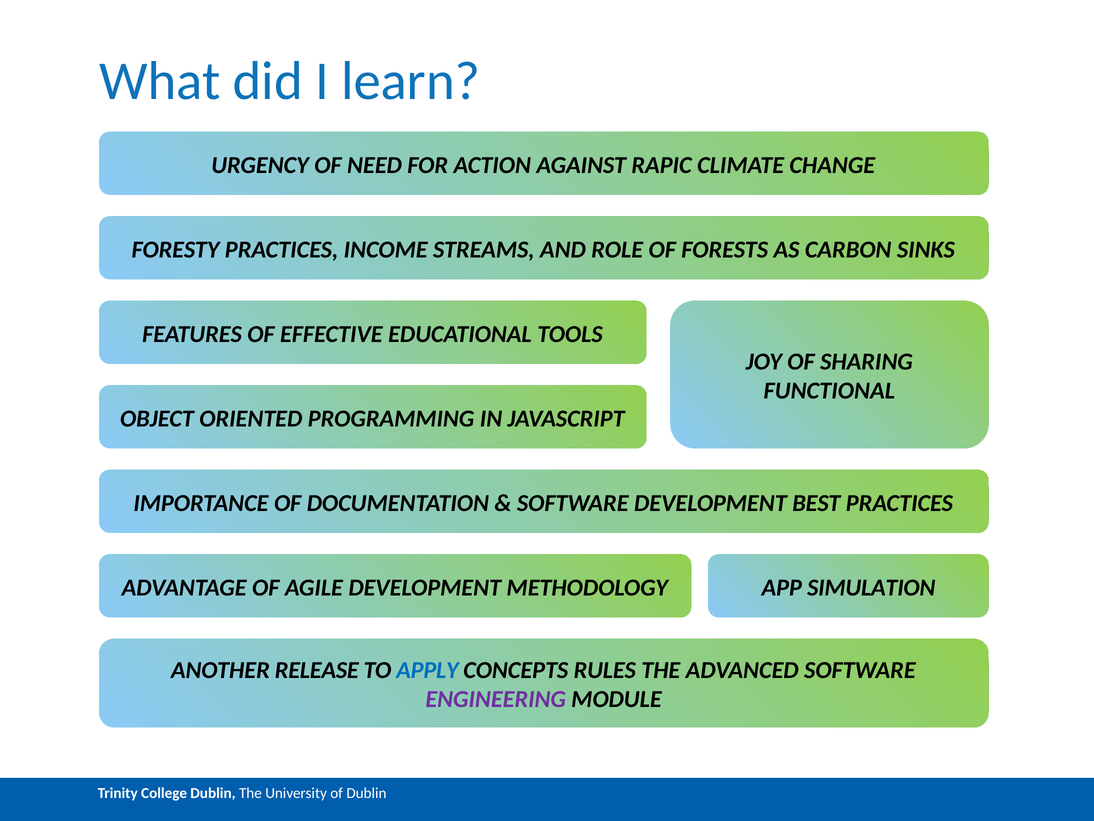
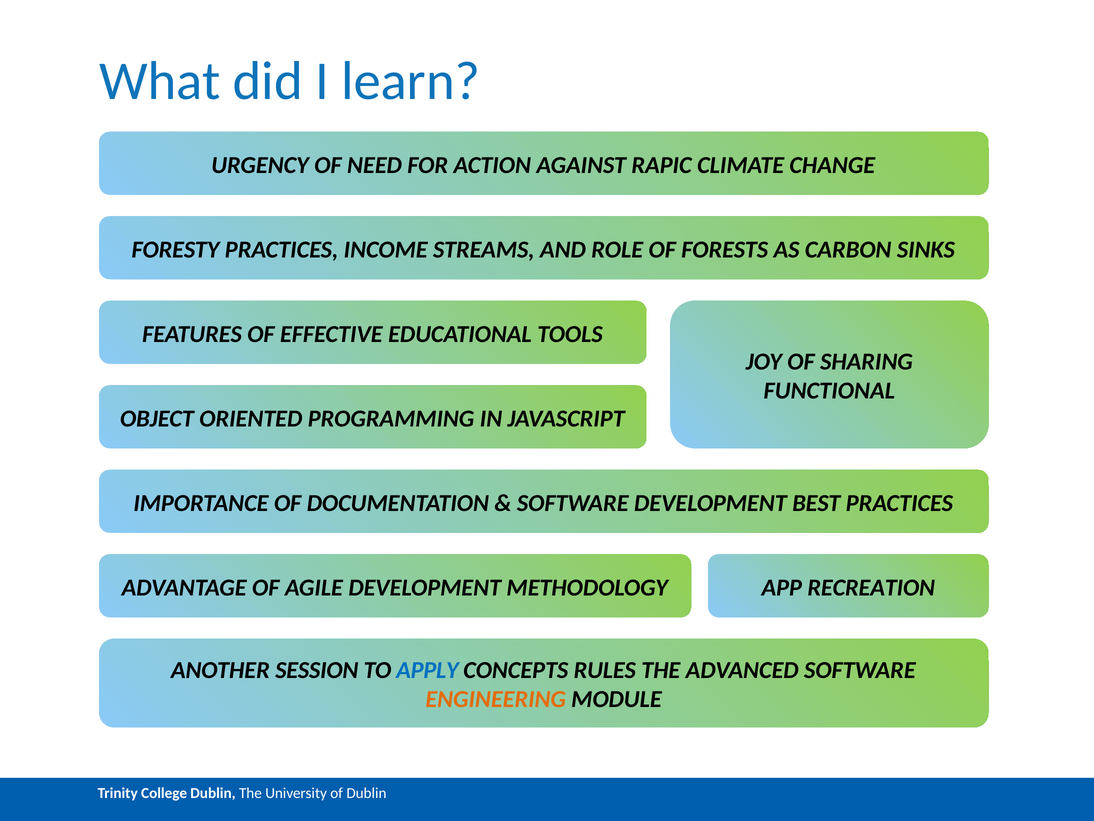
SIMULATION: SIMULATION -> RECREATION
RELEASE: RELEASE -> SESSION
ENGINEERING colour: purple -> orange
